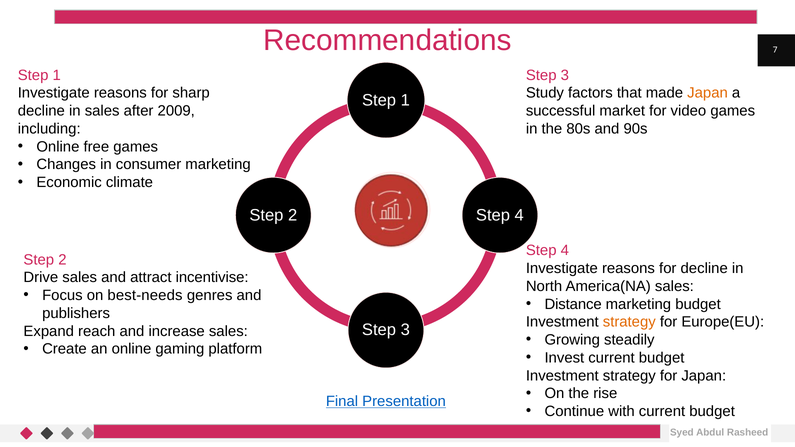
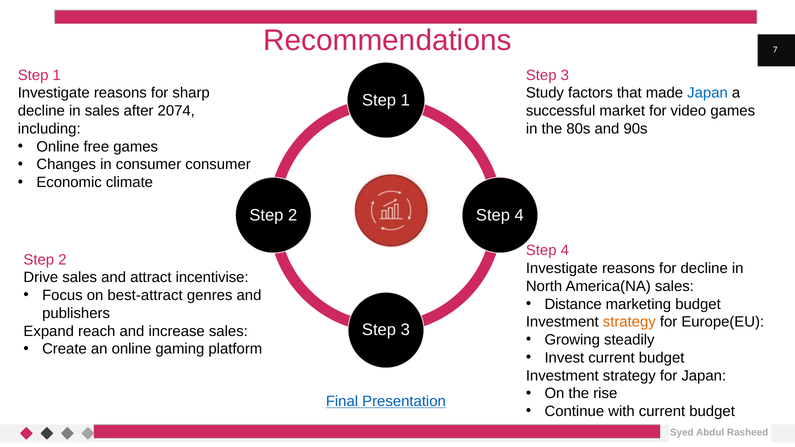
Japan at (708, 93) colour: orange -> blue
2009: 2009 -> 2074
consumer marketing: marketing -> consumer
best-needs: best-needs -> best-attract
